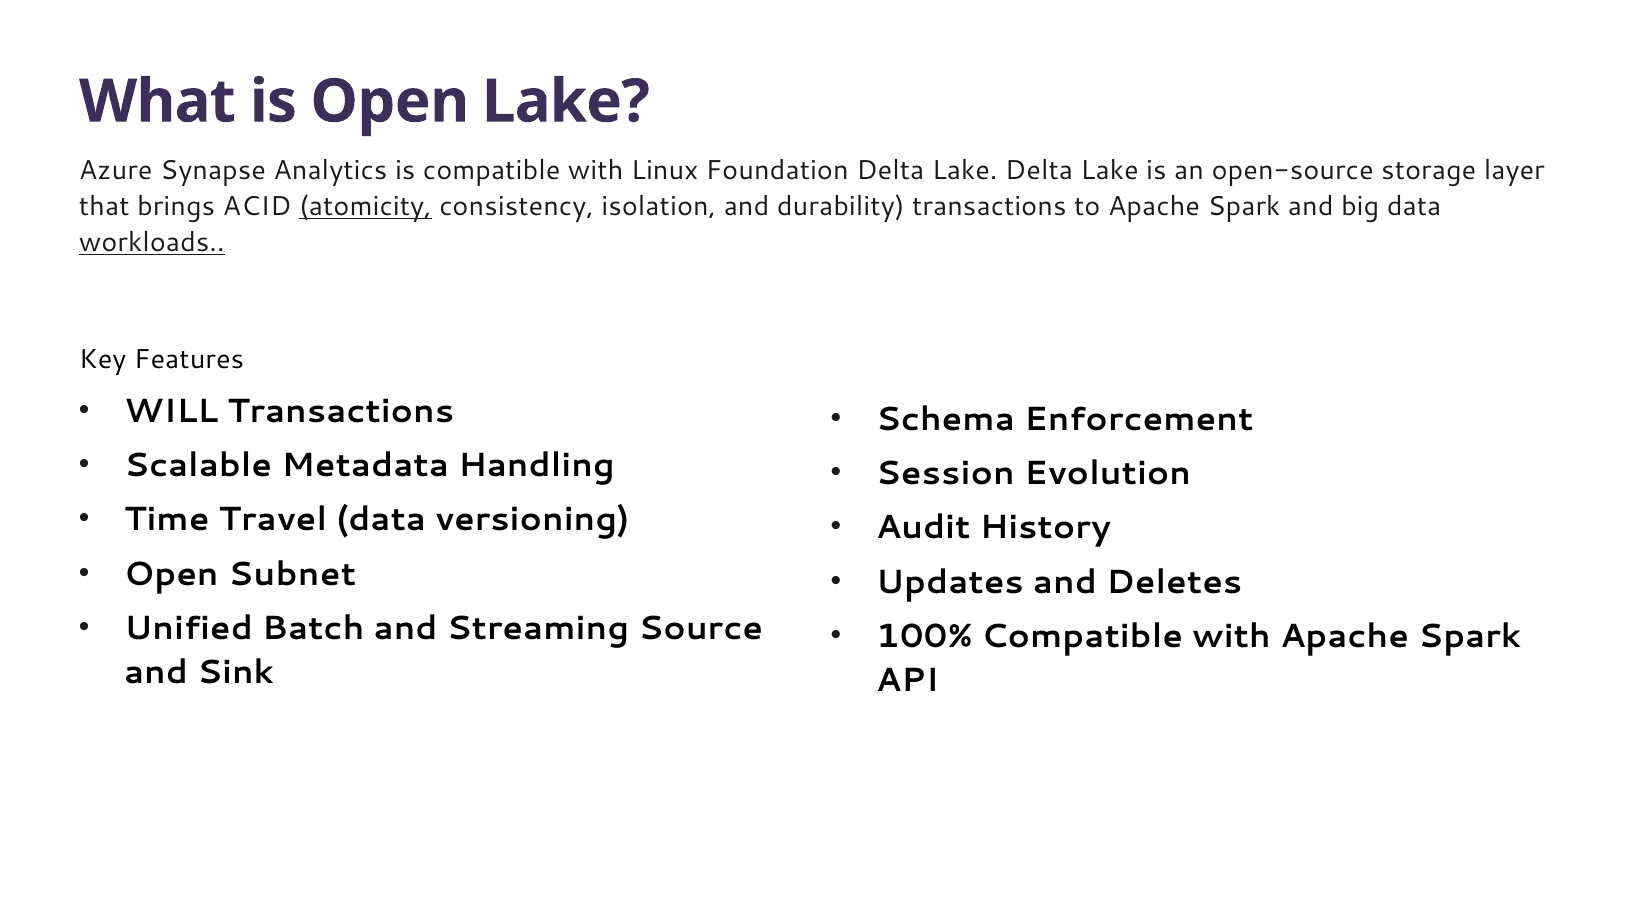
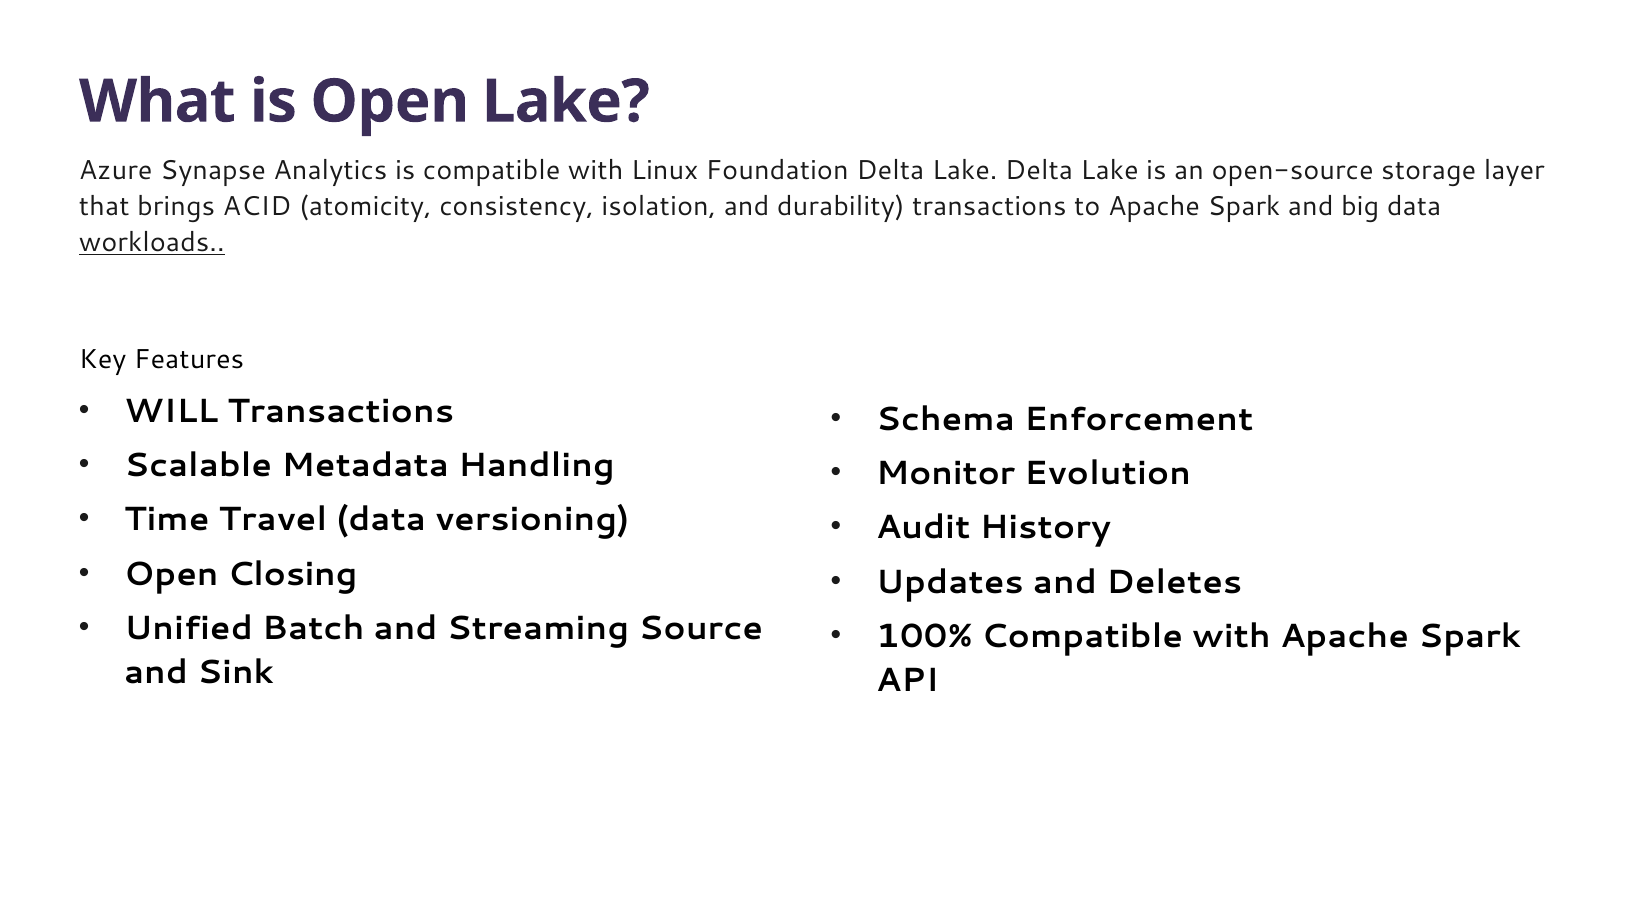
atomicity underline: present -> none
Session: Session -> Monitor
Subnet: Subnet -> Closing
